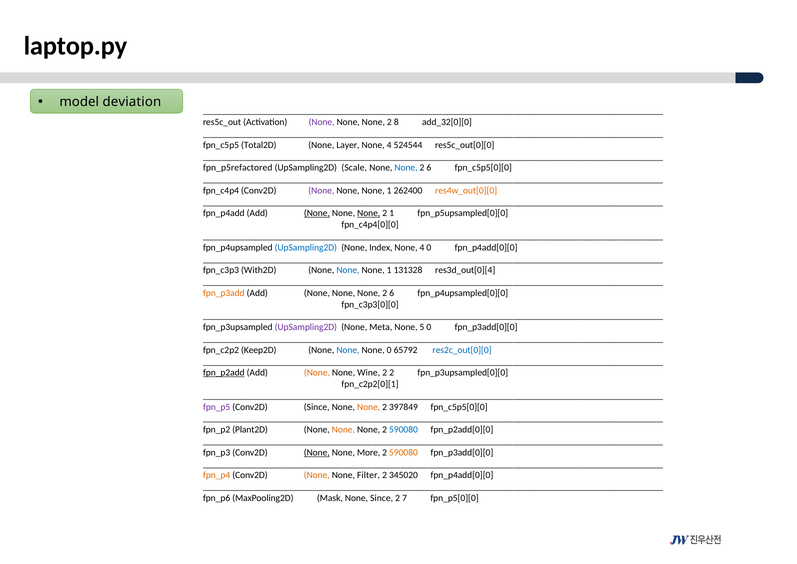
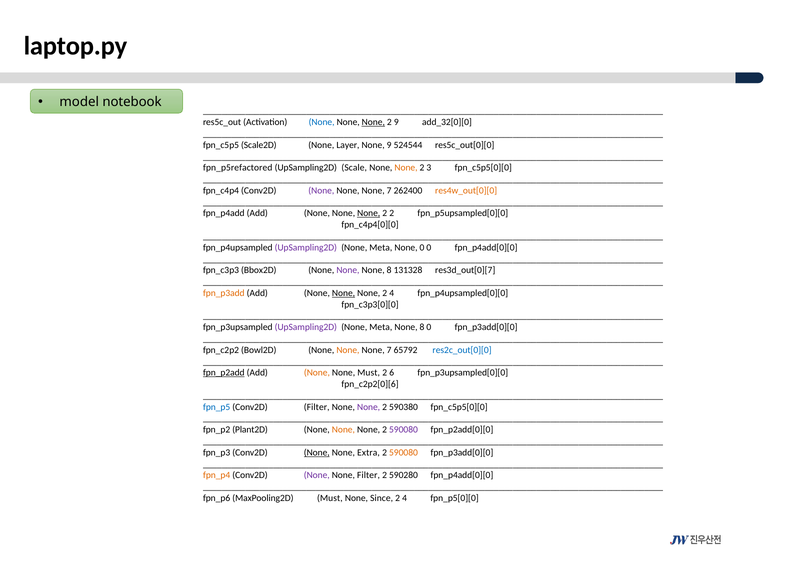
deviation: deviation -> notebook
None at (322, 122) colour: purple -> blue
None at (373, 122) underline: none -> present
2 8: 8 -> 9
Total2D: Total2D -> Scale2D
4 at (389, 145): 4 -> 9
None at (406, 168) colour: blue -> orange
6 at (429, 168): 6 -> 3
1 at (389, 190): 1 -> 7
None at (317, 213) underline: present -> none
2 1: 1 -> 2
UpSampling2D at (306, 247) colour: blue -> purple
Index at (381, 247): Index -> Meta
4 at (422, 247): 4 -> 0
With2D: With2D -> Bbox2D
None at (348, 270) colour: blue -> purple
1 at (389, 270): 1 -> 8
res3d_out[0][4: res3d_out[0][4 -> res3d_out[0][7
None at (344, 293) underline: none -> present
6 at (392, 293): 6 -> 4
5 at (422, 327): 5 -> 8
Keep2D: Keep2D -> Bowl2D
None at (348, 350) colour: blue -> orange
0 at (389, 350): 0 -> 7
None Wine: Wine -> Must
2 2: 2 -> 6
fpn_c2p2[0][1: fpn_c2p2[0][1 -> fpn_c2p2[0][6
fpn_p5 colour: purple -> blue
Conv2D Since: Since -> Filter
None at (369, 407) colour: orange -> purple
397849: 397849 -> 590380
590080 at (403, 429) colour: blue -> purple
More: More -> Extra
None at (317, 475) colour: orange -> purple
345020: 345020 -> 590280
MaxPooling2D Mask: Mask -> Must
7 at (405, 498): 7 -> 4
